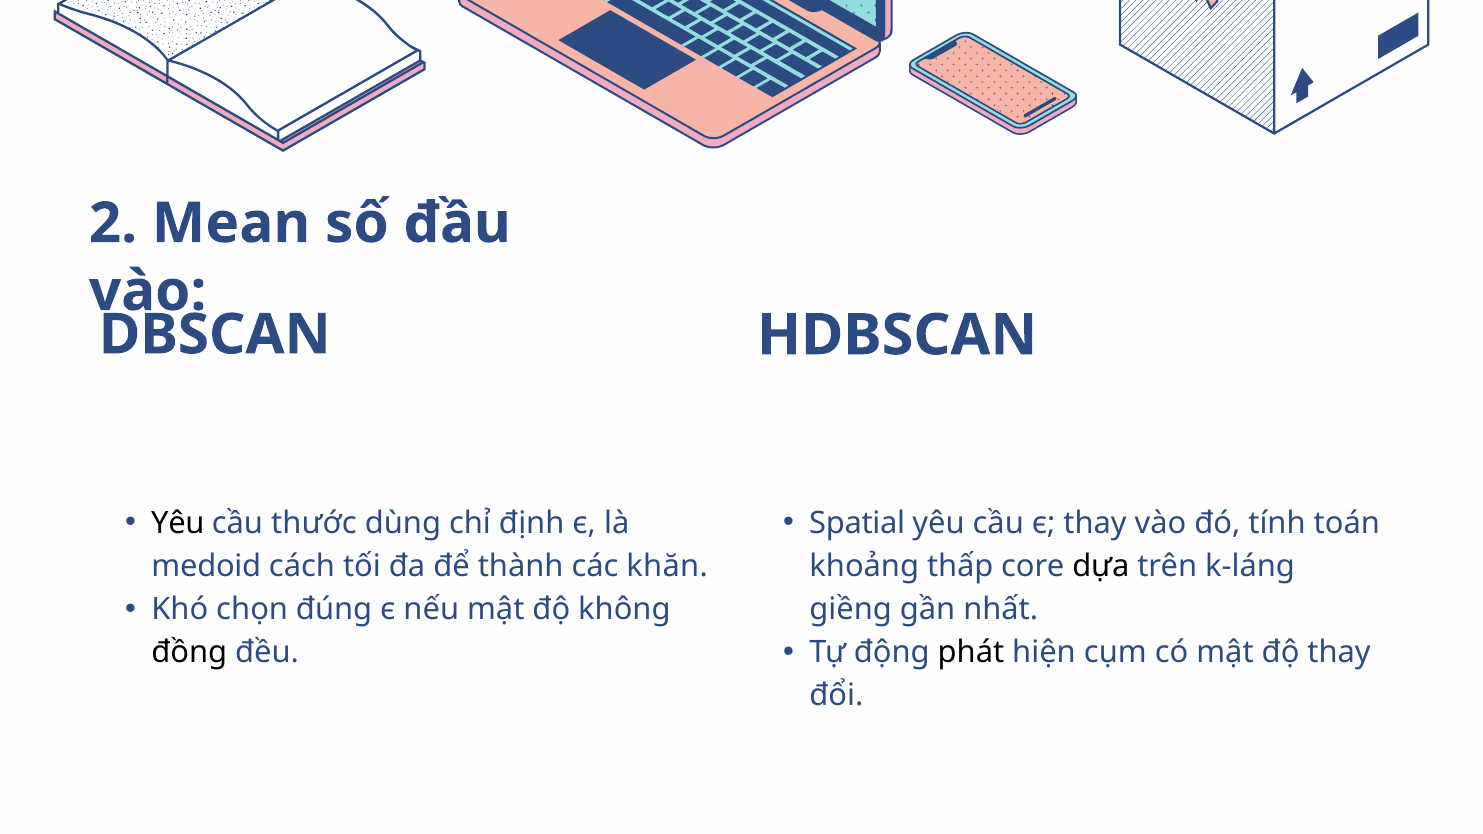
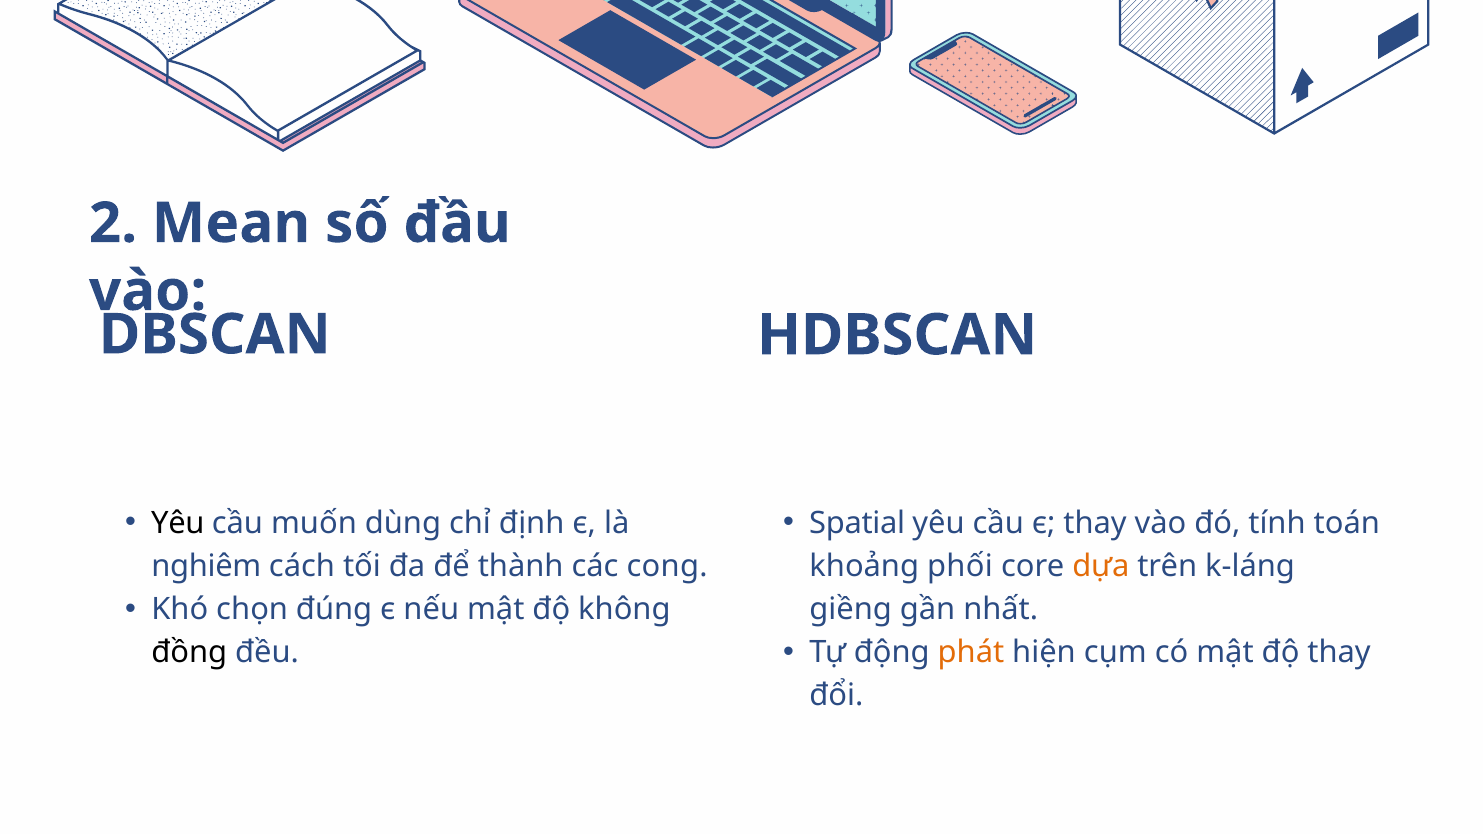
thước: thước -> muốn
medoid: medoid -> nghiêm
khăn: khăn -> cong
thấp: thấp -> phối
dựa colour: black -> orange
phát colour: black -> orange
